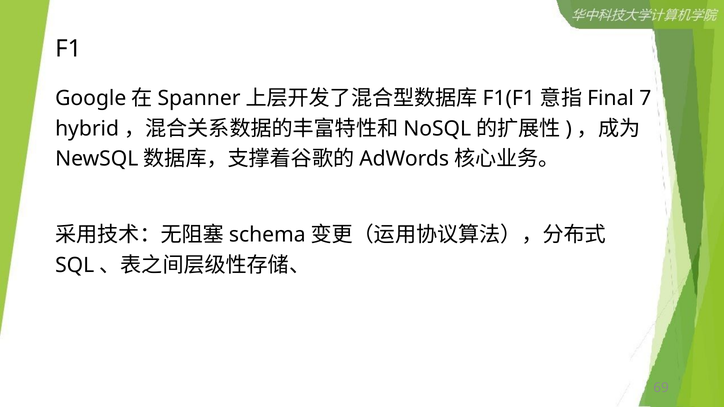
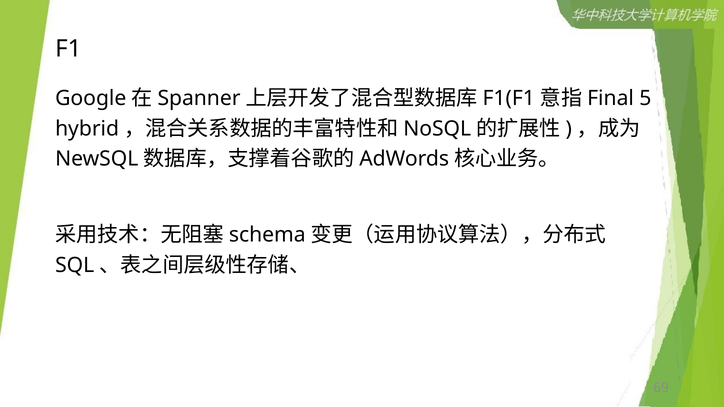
7: 7 -> 5
